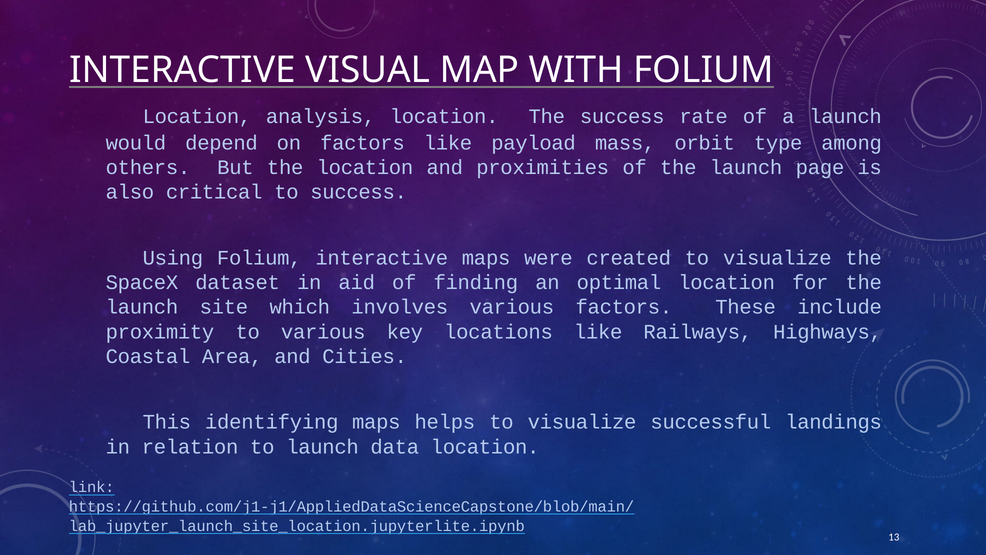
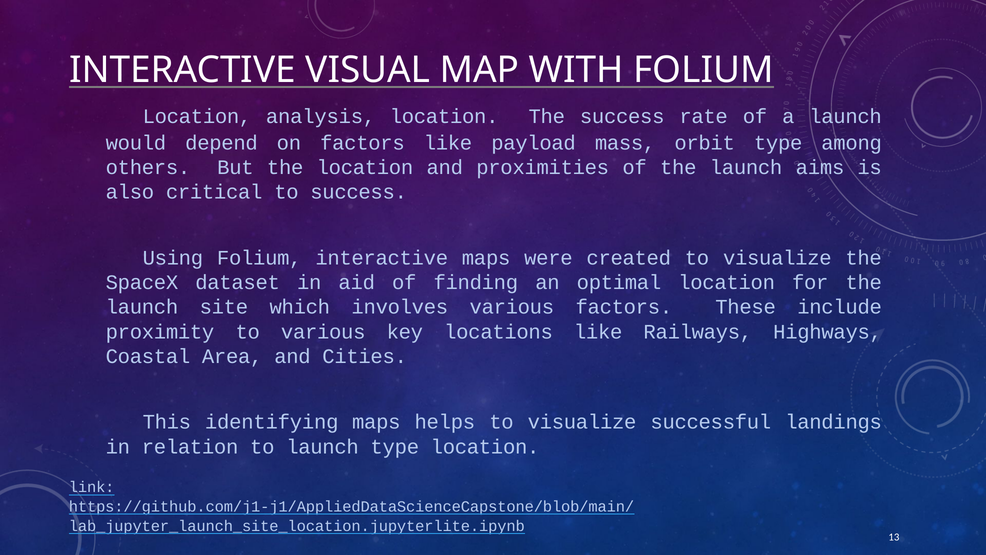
page: page -> aims
launch data: data -> type
